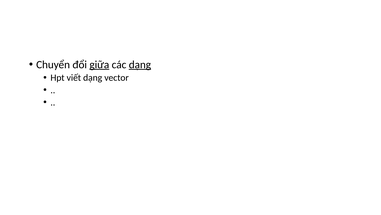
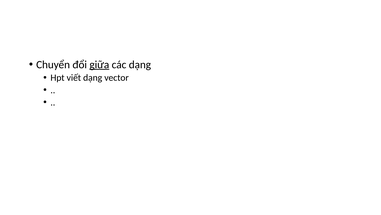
dạng at (140, 64) underline: present -> none
